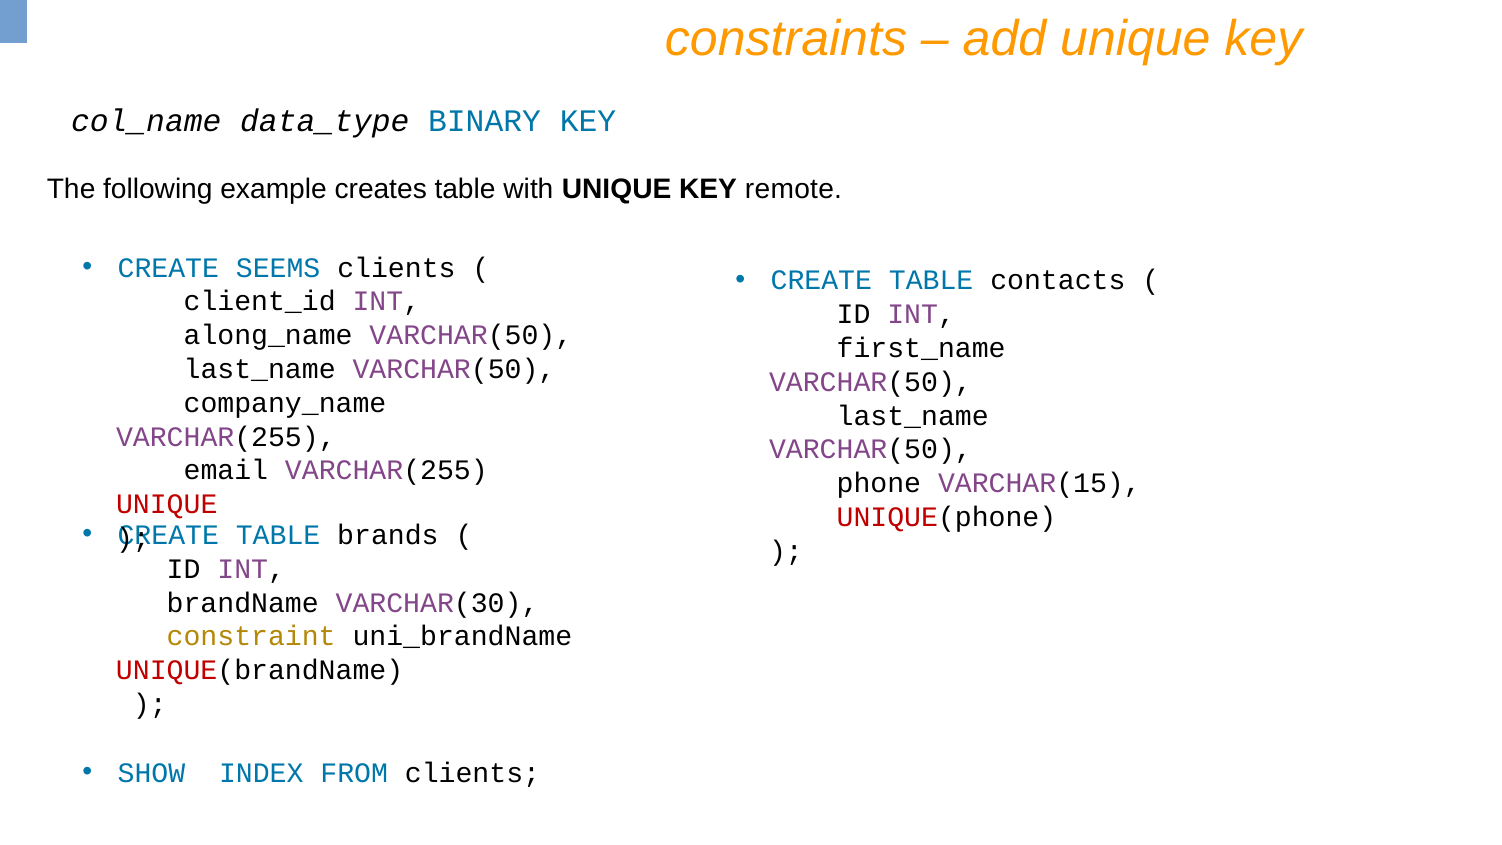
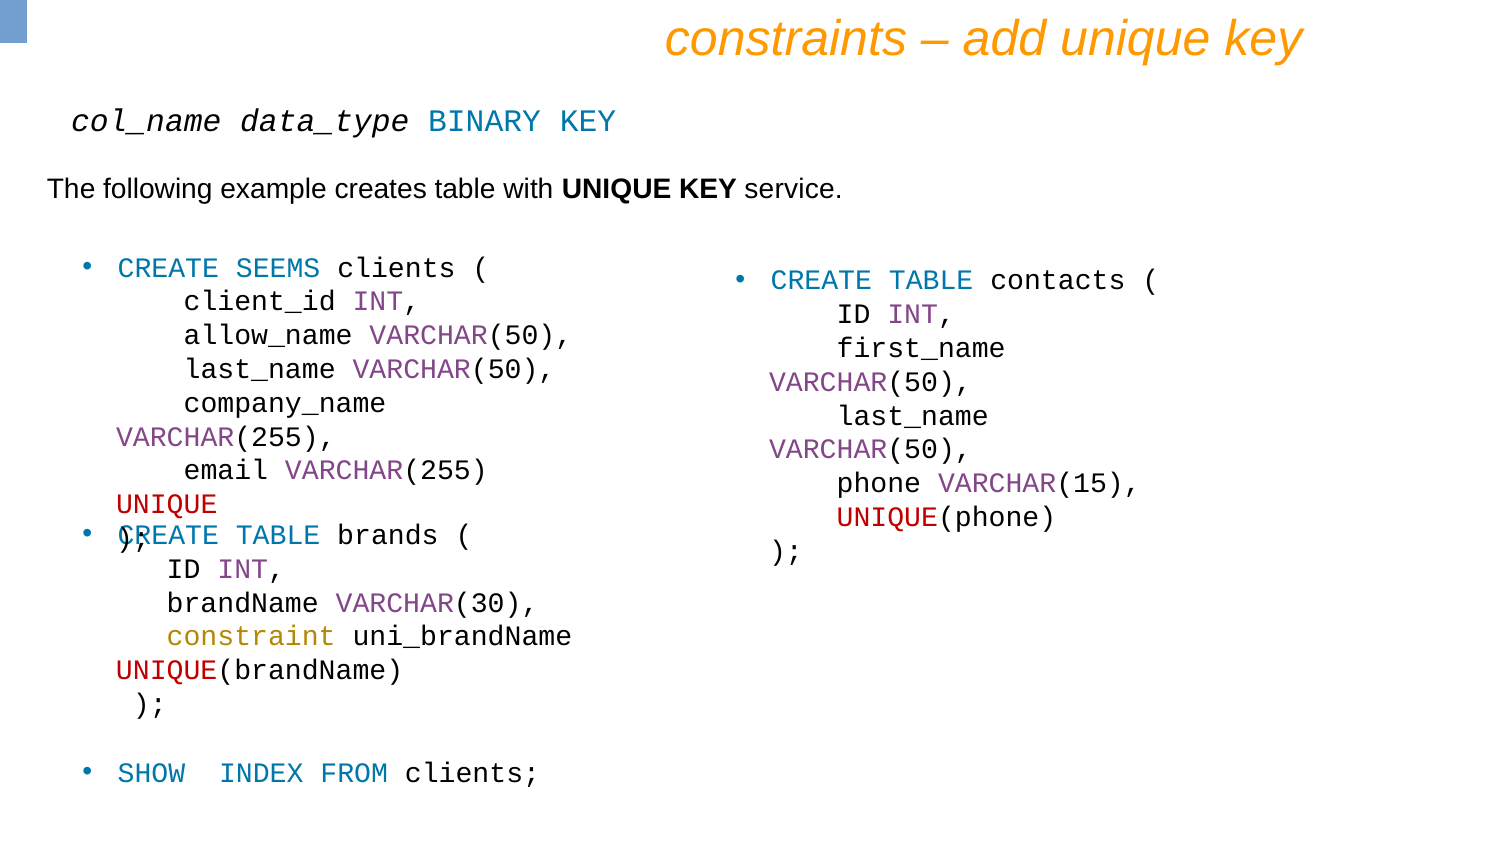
remote: remote -> service
along_name: along_name -> allow_name
